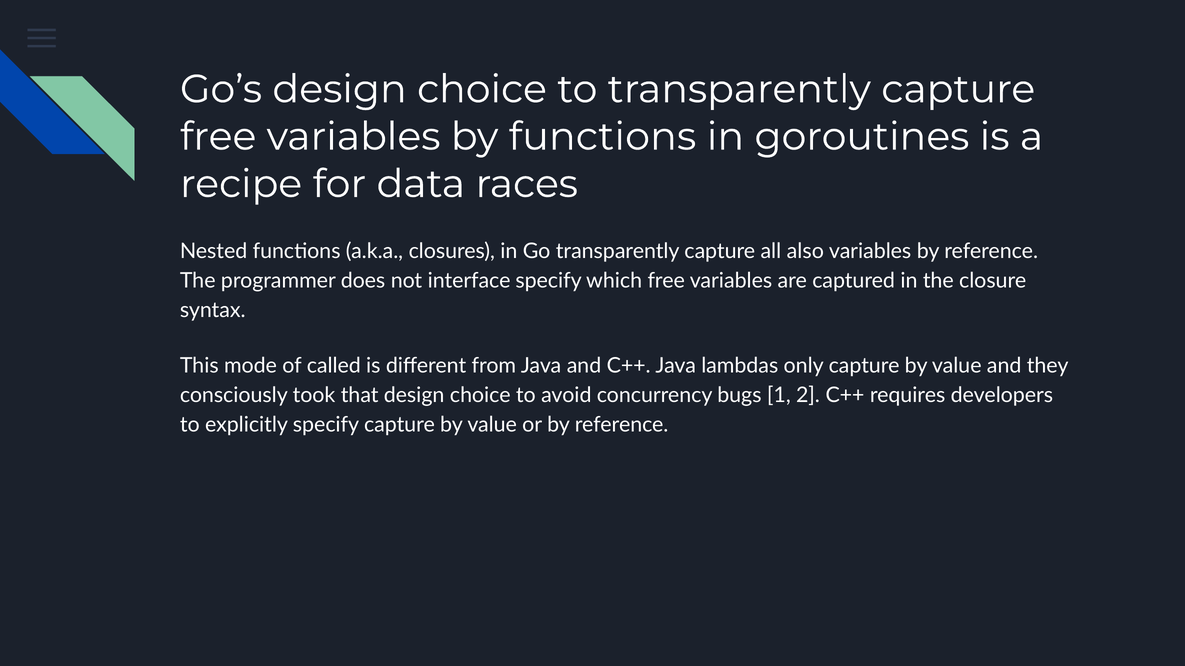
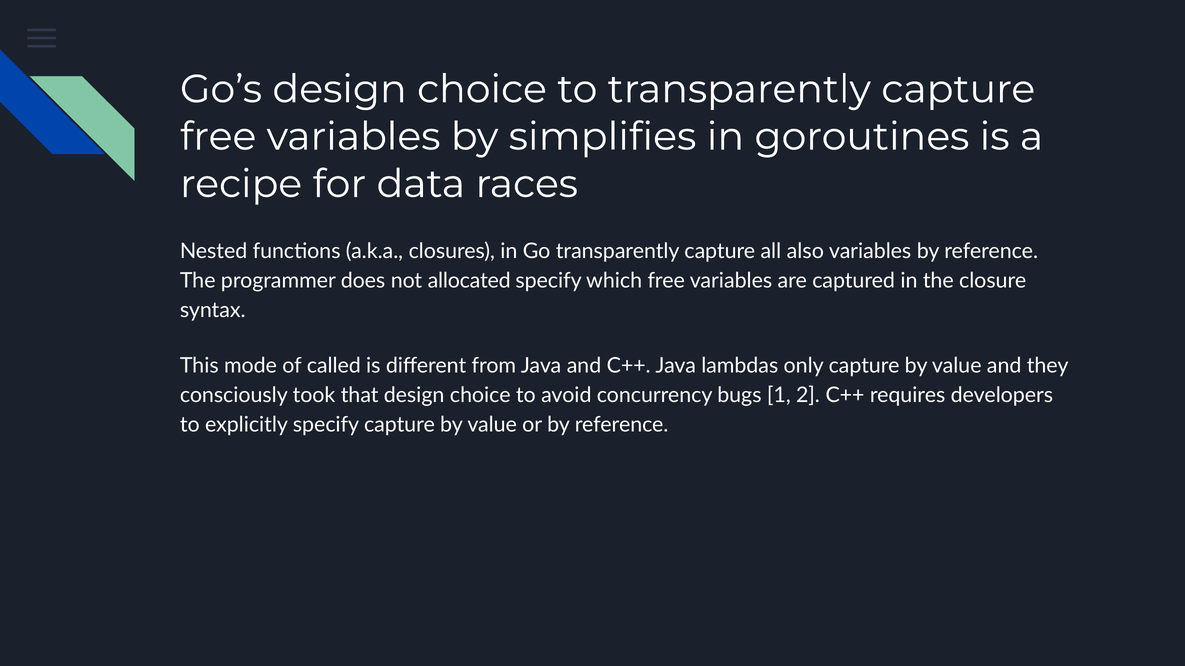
by functions: functions -> simplifies
interface: interface -> allocated
